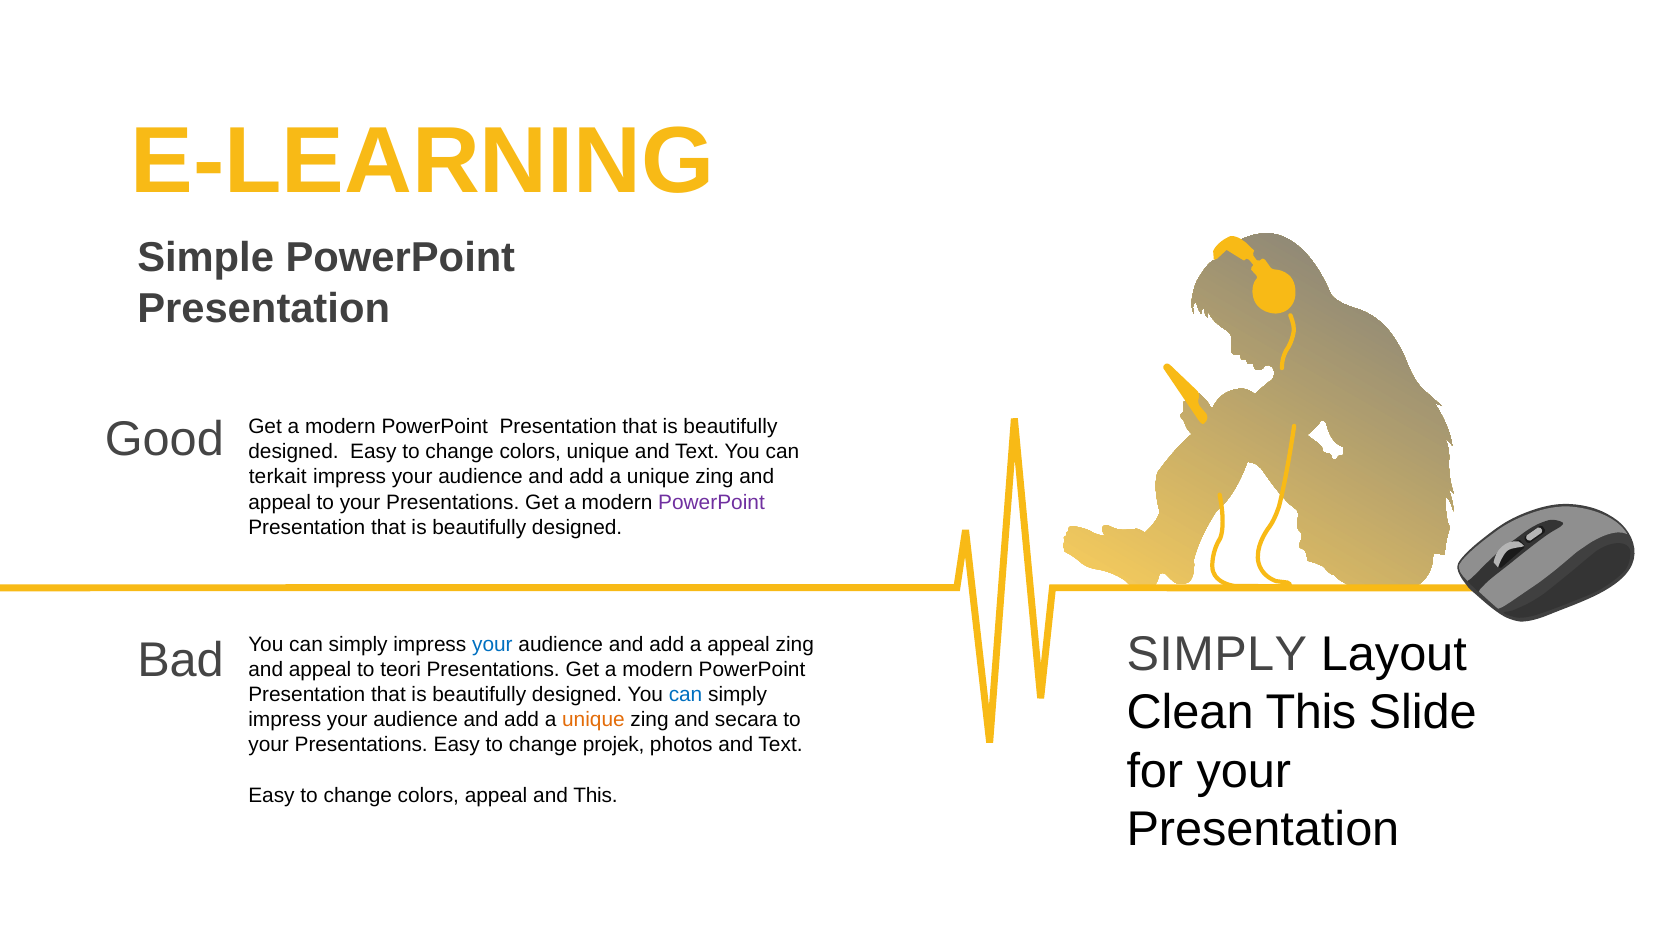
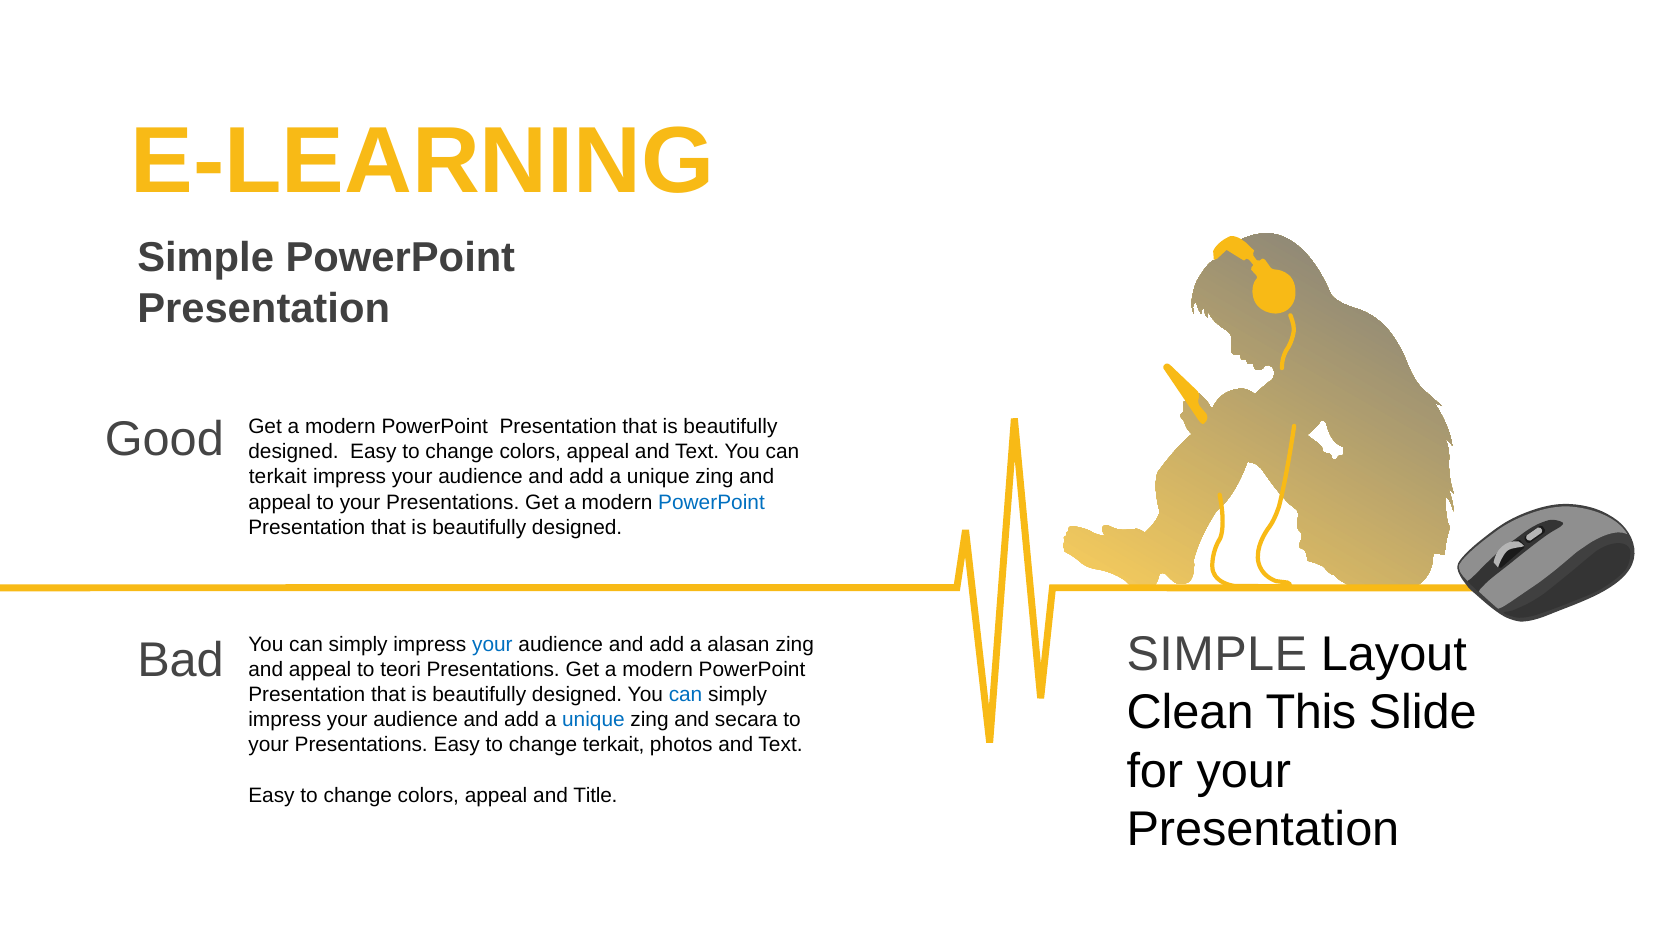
unique at (598, 452): unique -> appeal
PowerPoint at (711, 502) colour: purple -> blue
a appeal: appeal -> alasan
Bad SIMPLY: SIMPLY -> SIMPLE
unique at (593, 720) colour: orange -> blue
change projek: projek -> terkait
and This: This -> Title
